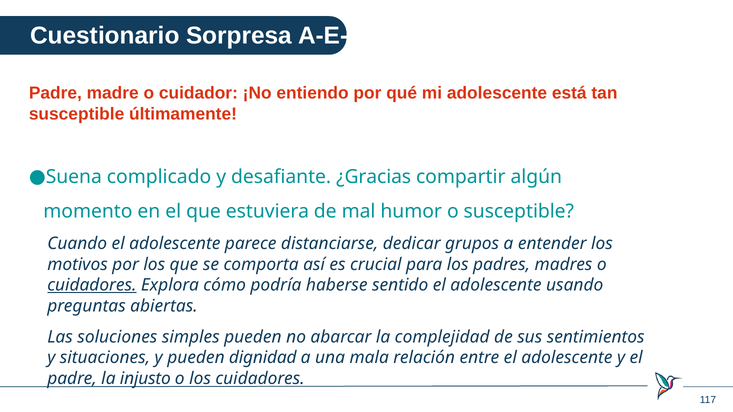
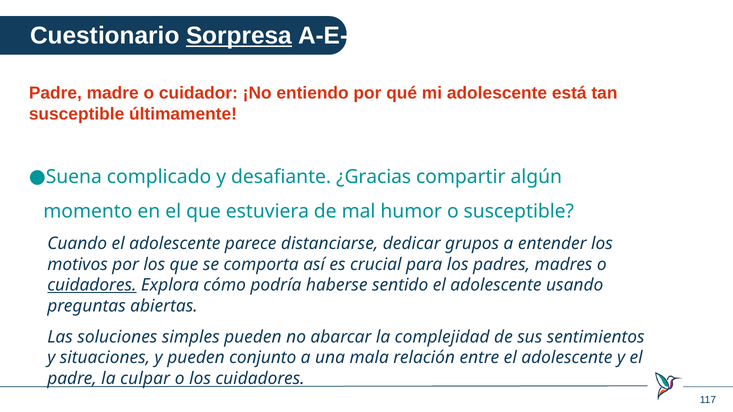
Sorpresa underline: none -> present
dignidad: dignidad -> conjunto
injusto: injusto -> culpar
